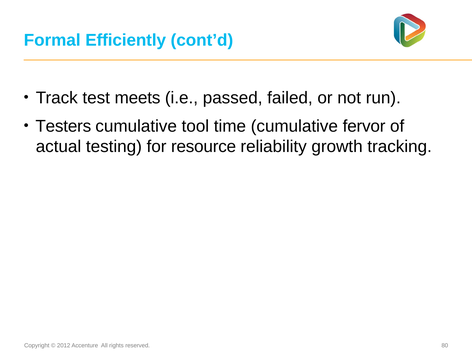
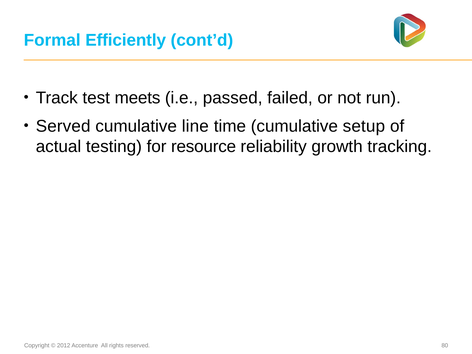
Testers: Testers -> Served
tool: tool -> line
fervor: fervor -> setup
